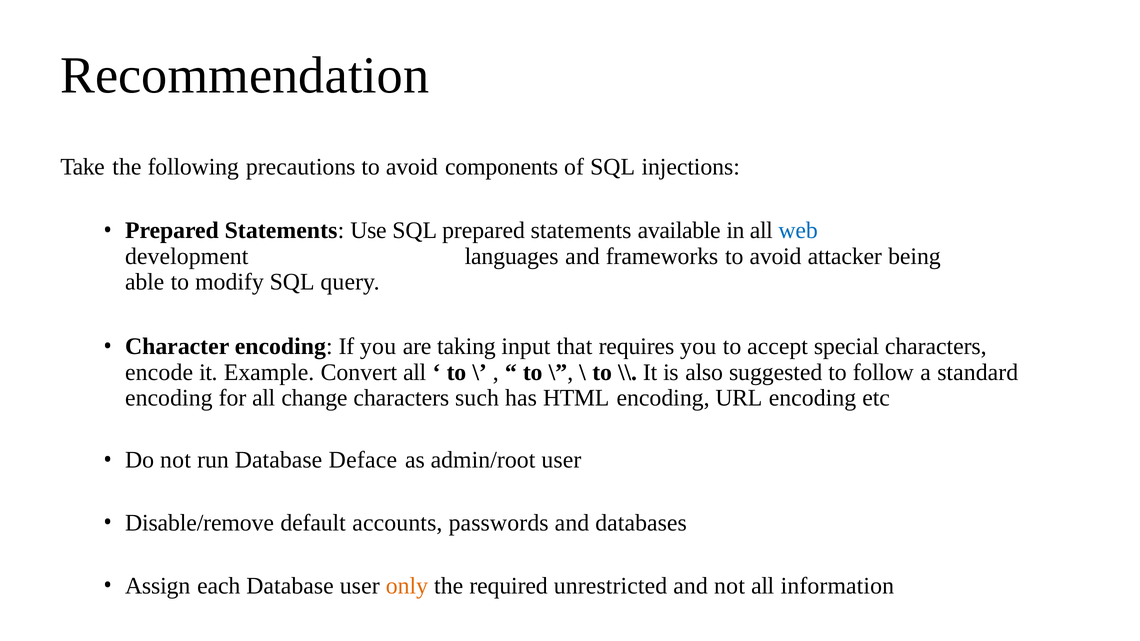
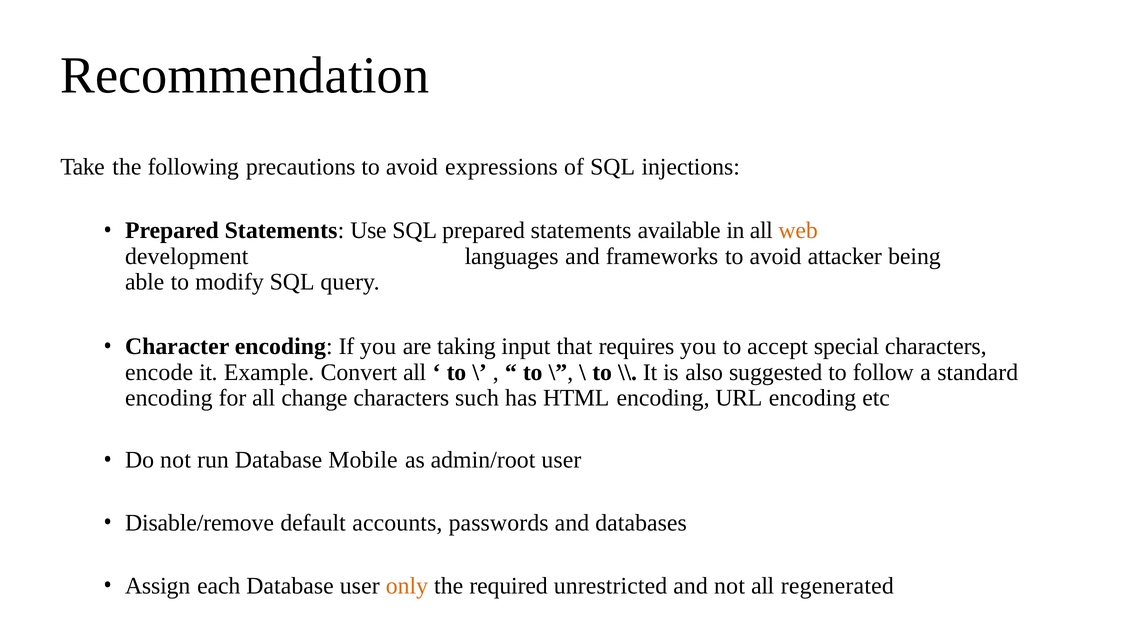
components: components -> expressions
web colour: blue -> orange
Deface: Deface -> Mobile
information: information -> regenerated
